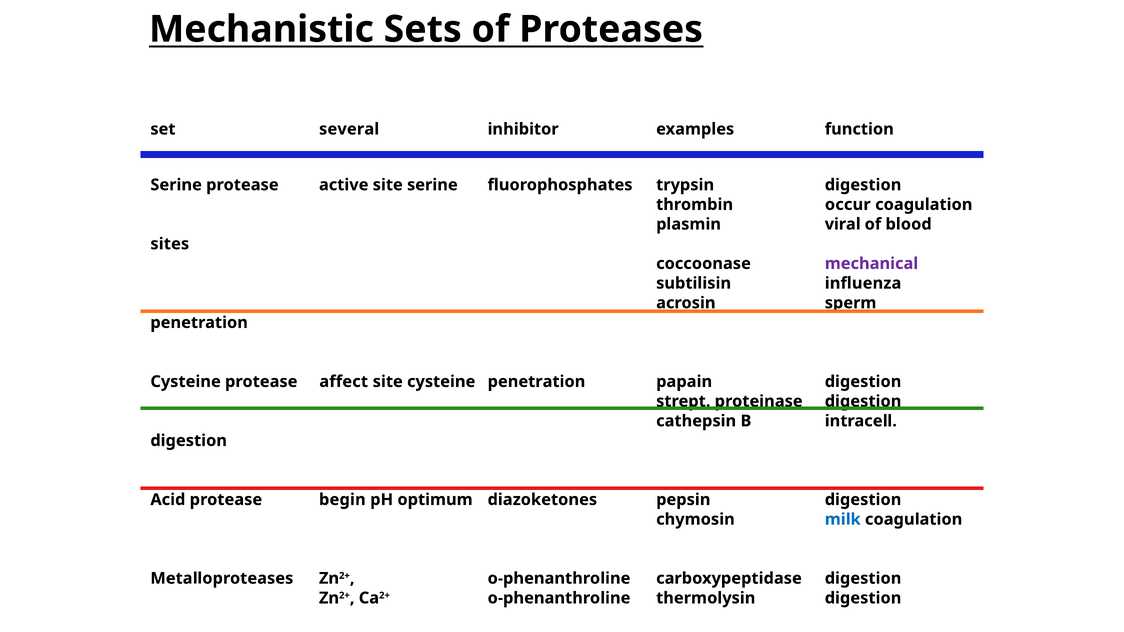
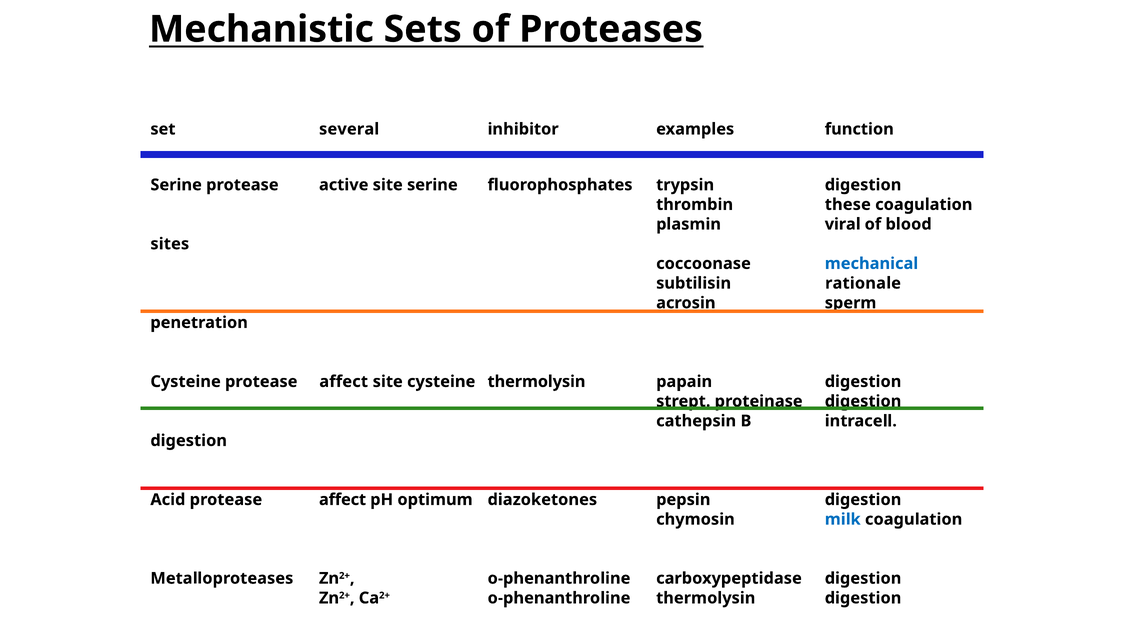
occur: occur -> these
mechanical colour: purple -> blue
influenza: influenza -> rationale
cysteine penetration: penetration -> thermolysin
Acid protease begin: begin -> affect
